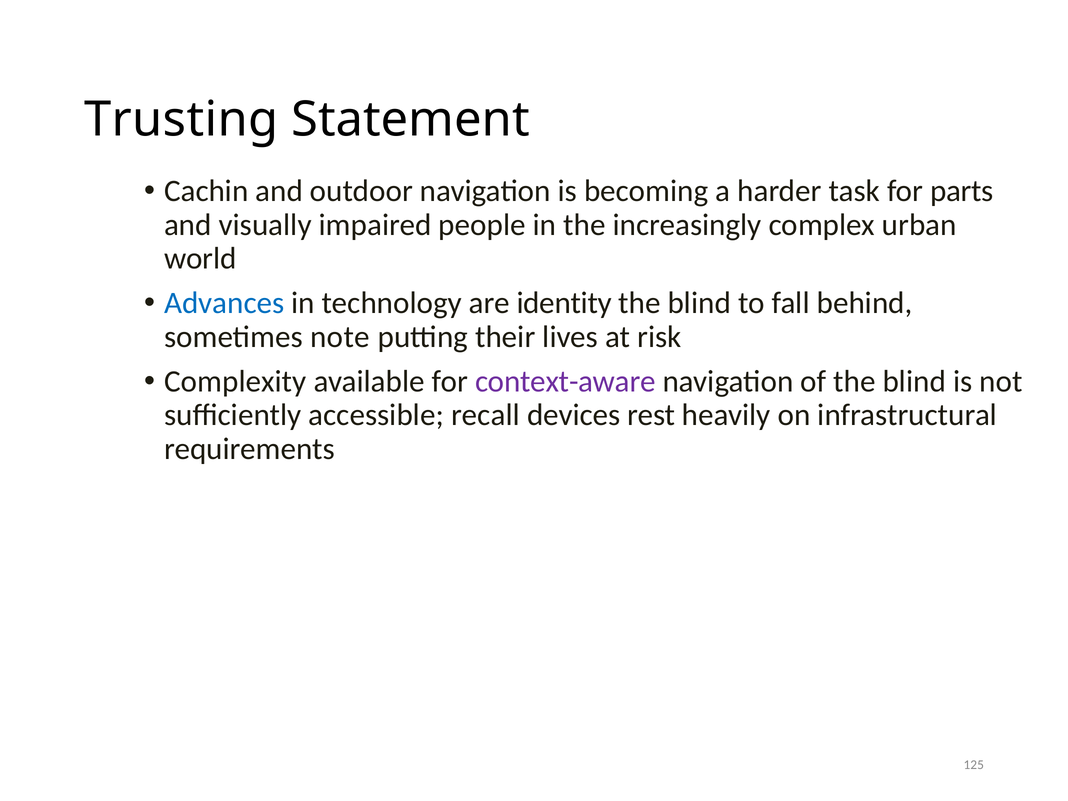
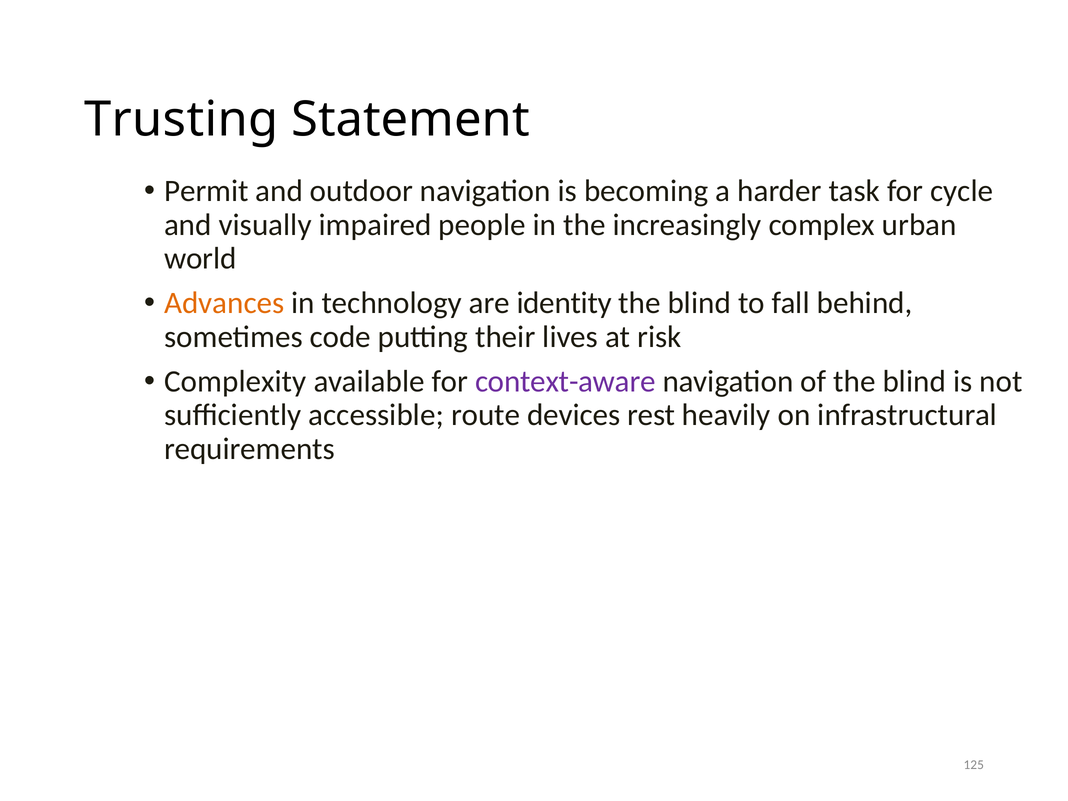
Cachin: Cachin -> Permit
parts: parts -> cycle
Advances colour: blue -> orange
note: note -> code
recall: recall -> route
